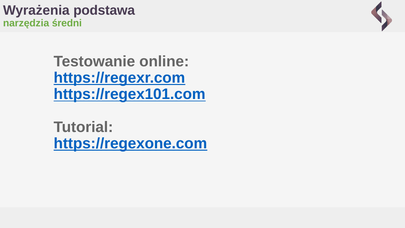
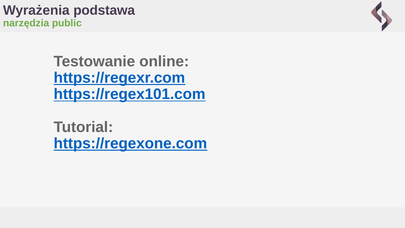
średni: średni -> public
